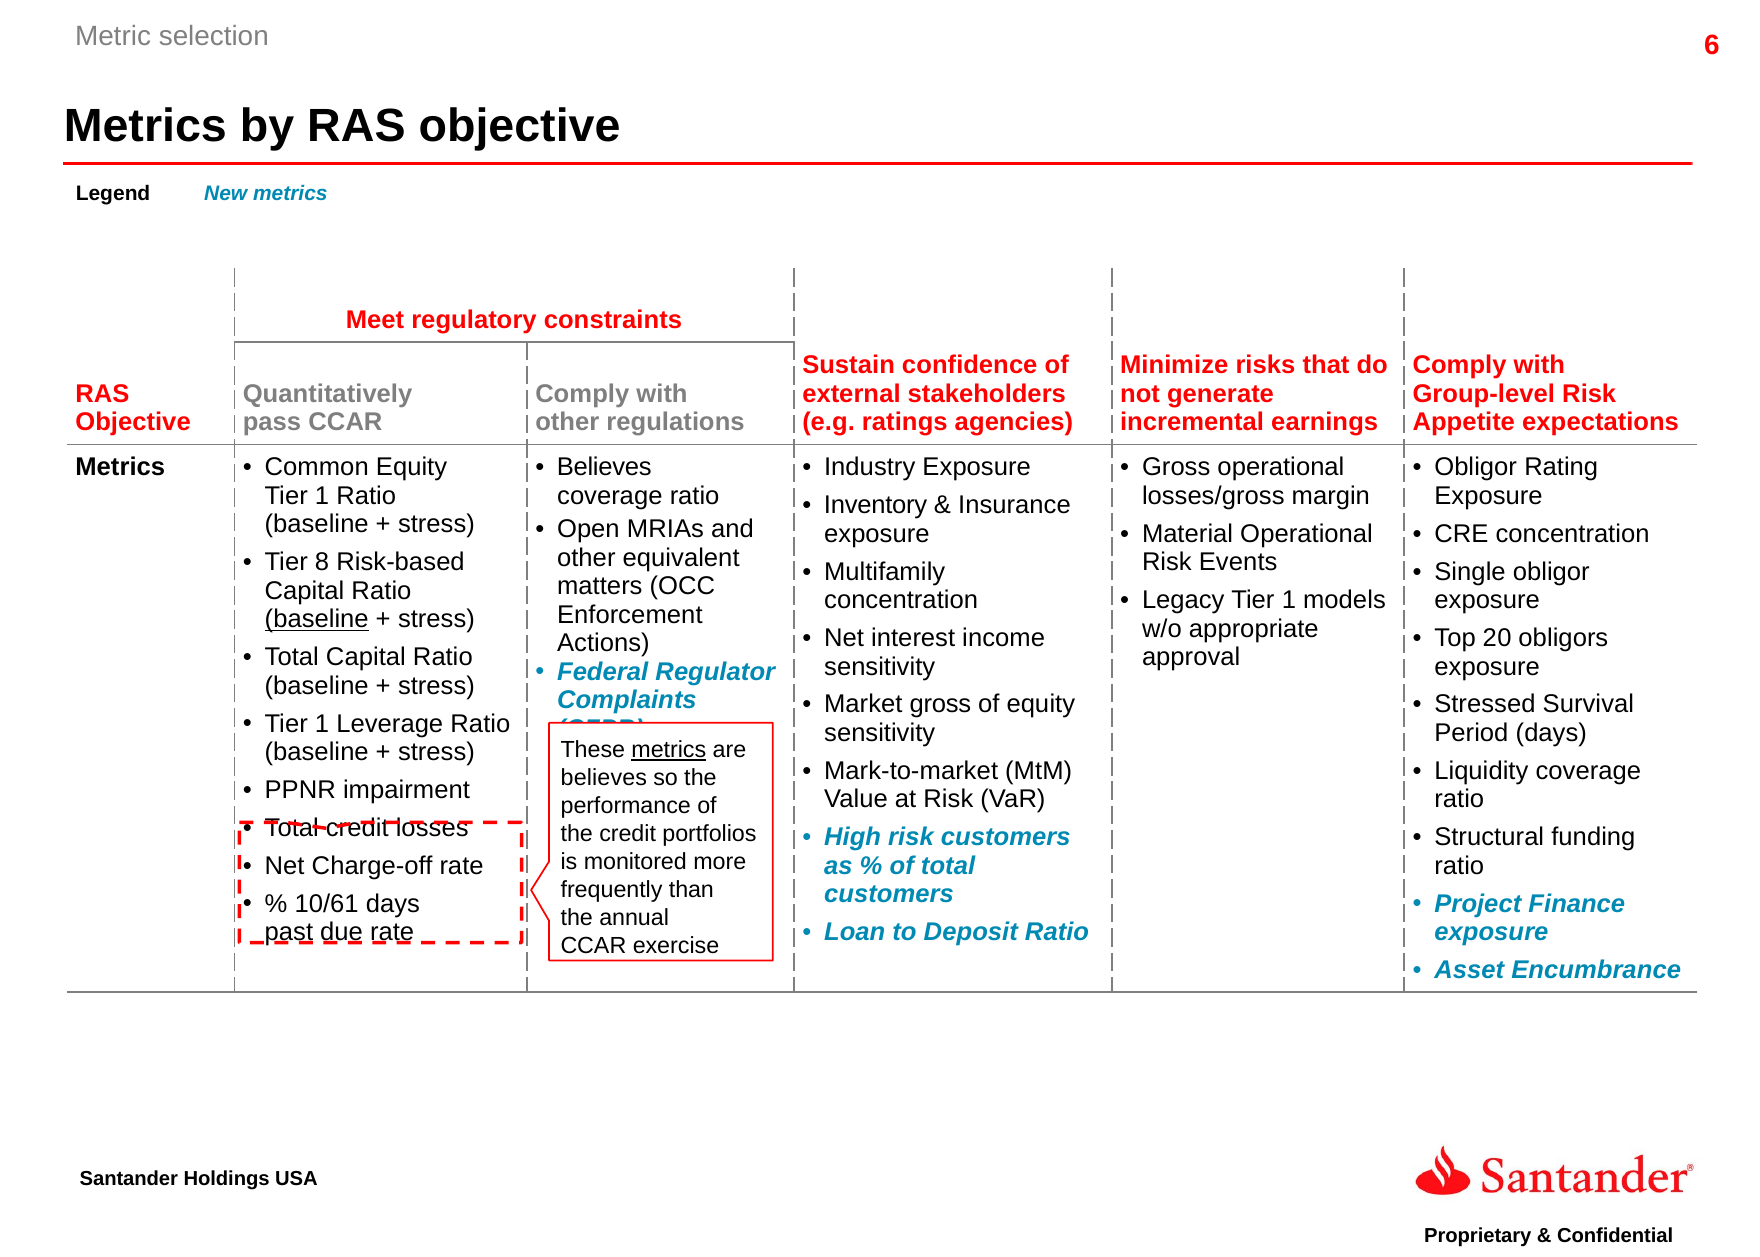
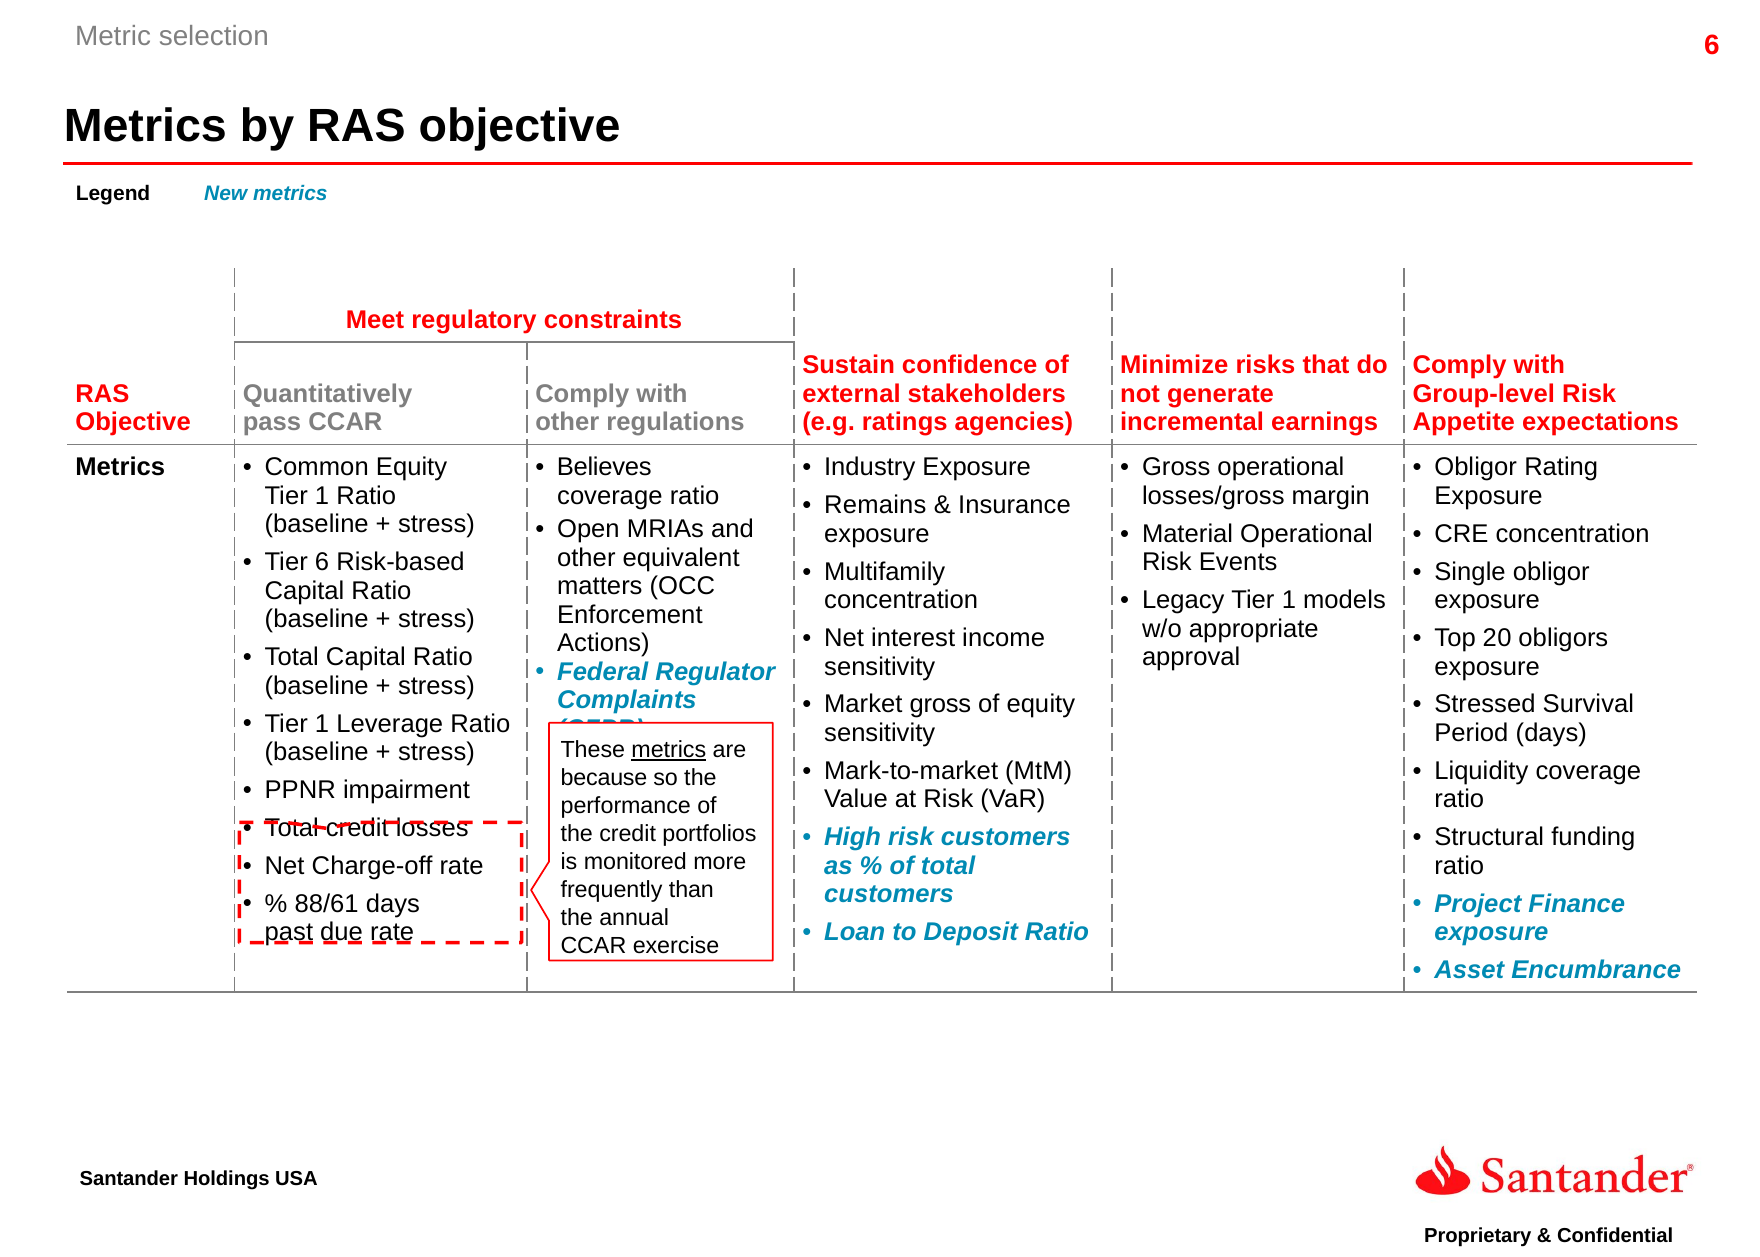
Inventory: Inventory -> Remains
Tier 8: 8 -> 6
baseline at (317, 619) underline: present -> none
believes at (604, 778): believes -> because
10/61: 10/61 -> 88/61
